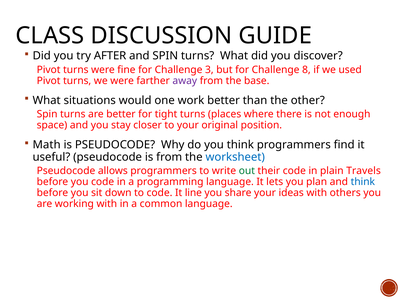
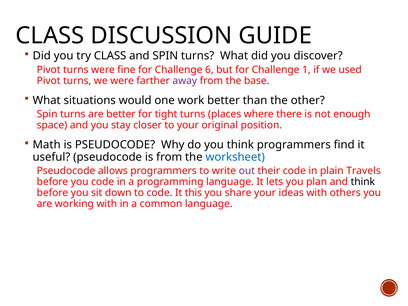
try AFTER: AFTER -> CLASS
3: 3 -> 6
8: 8 -> 1
out colour: green -> purple
think at (363, 182) colour: blue -> black
line: line -> this
